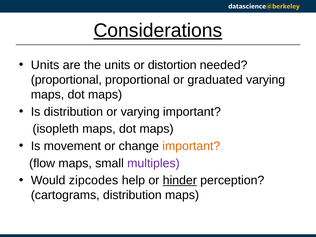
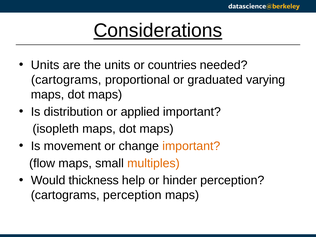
distortion: distortion -> countries
proportional at (66, 80): proportional -> cartograms
or varying: varying -> applied
multiples colour: purple -> orange
zipcodes: zipcodes -> thickness
hinder underline: present -> none
cartograms distribution: distribution -> perception
